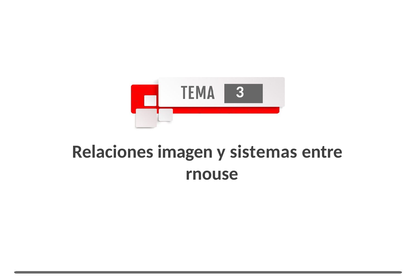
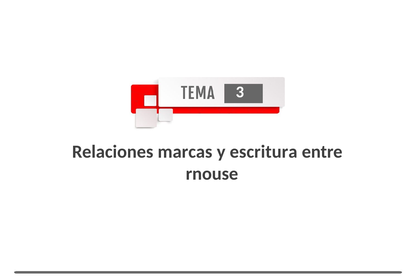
imagen: imagen -> marcas
sistemas: sistemas -> escritura
